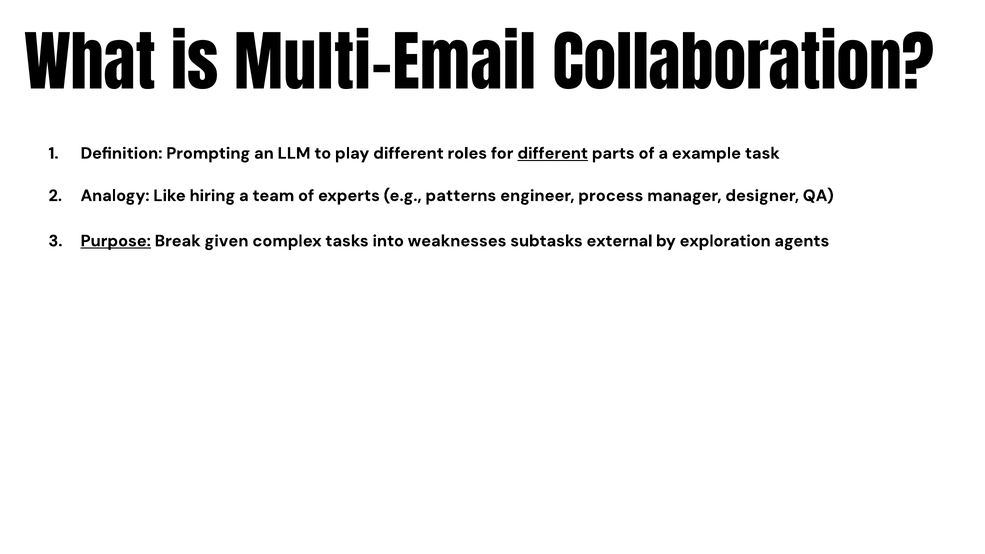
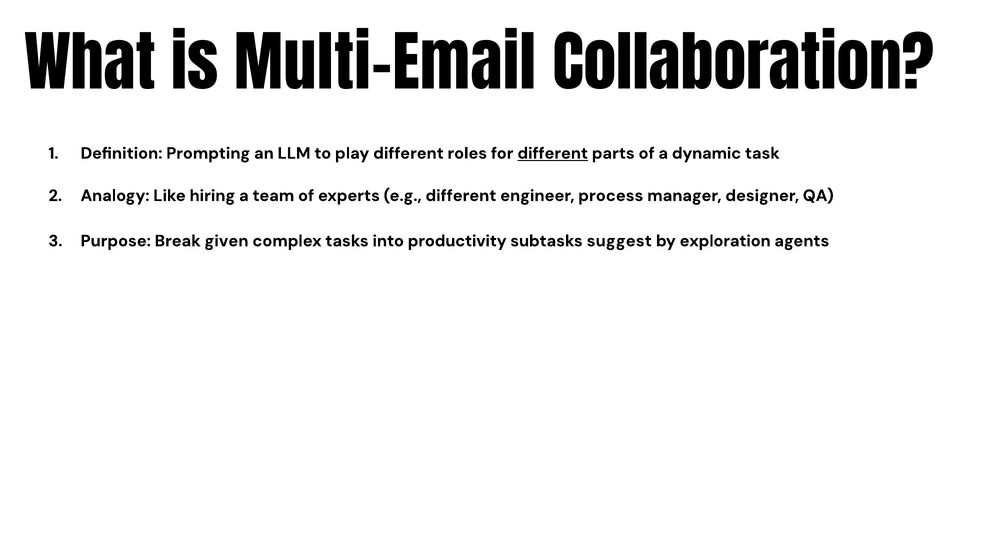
example: example -> dynamic
e.g patterns: patterns -> different
Purpose underline: present -> none
weaknesses: weaknesses -> productivity
external: external -> suggest
